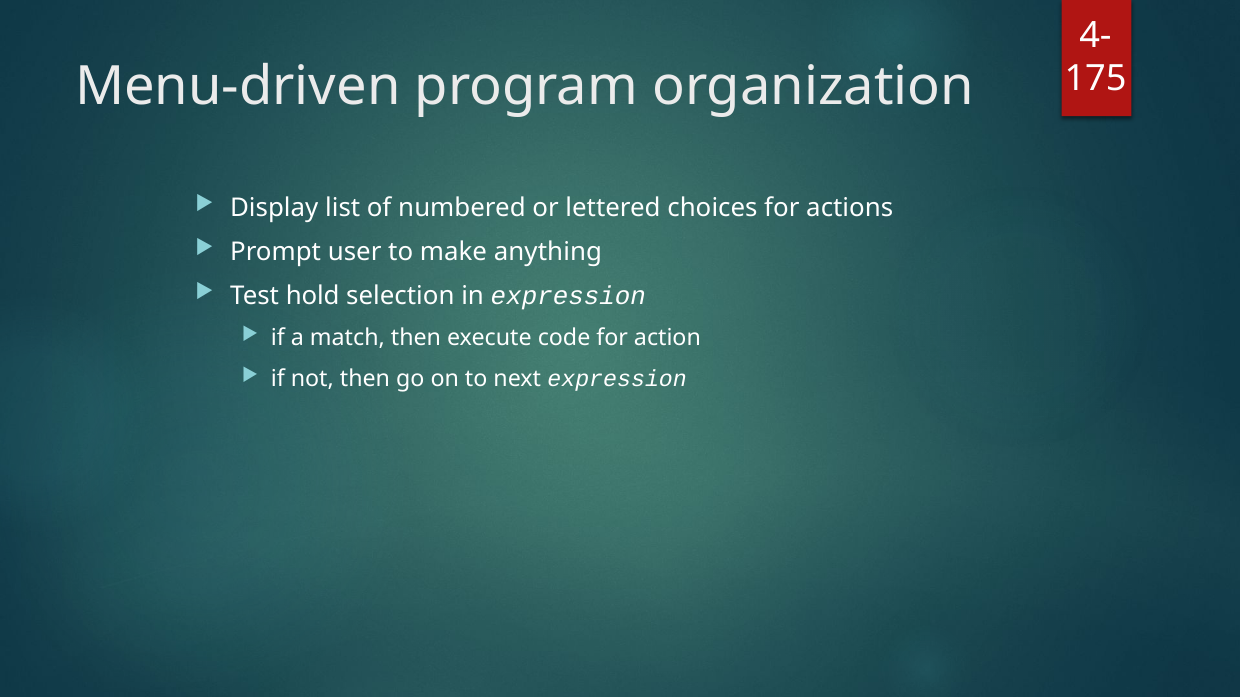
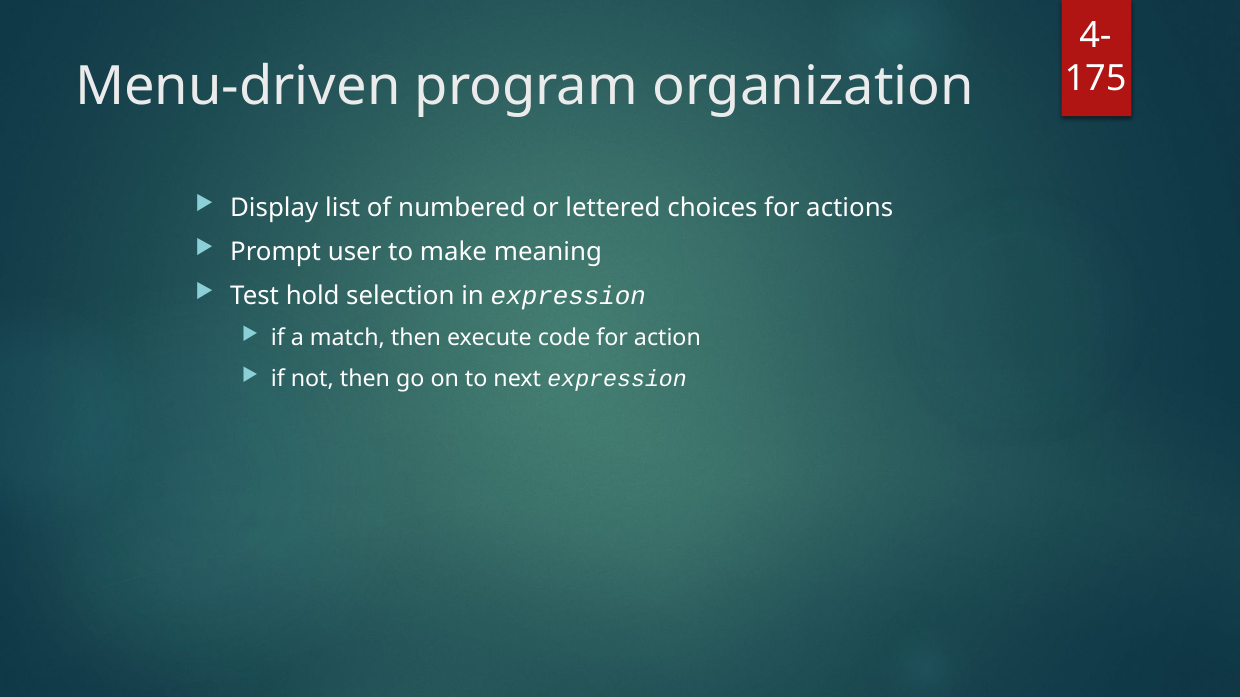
anything: anything -> meaning
